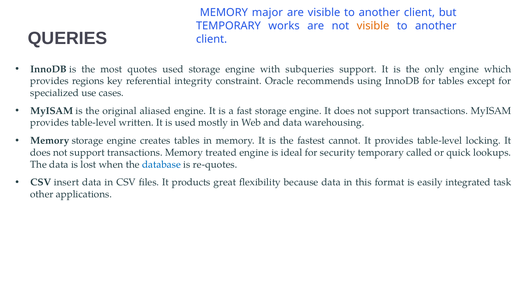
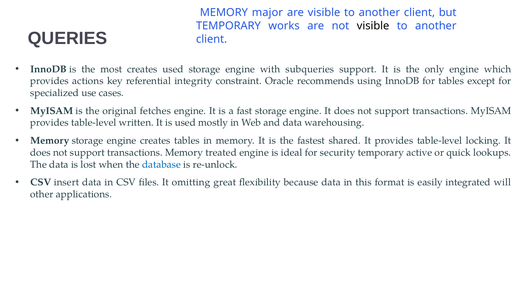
visible at (373, 26) colour: orange -> black
most quotes: quotes -> creates
regions: regions -> actions
aliased: aliased -> fetches
cannot: cannot -> shared
called: called -> active
re-quotes: re-quotes -> re-unlock
products: products -> omitting
task: task -> will
